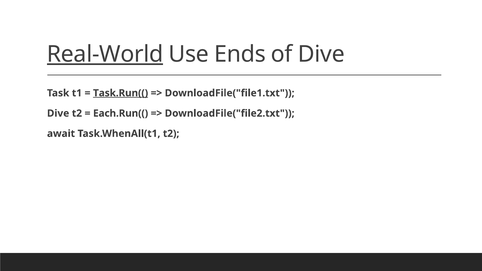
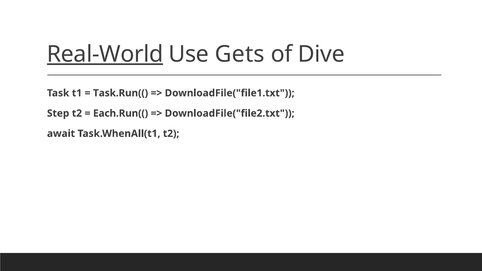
Ends: Ends -> Gets
Task.Run(( underline: present -> none
Dive at (58, 113): Dive -> Step
